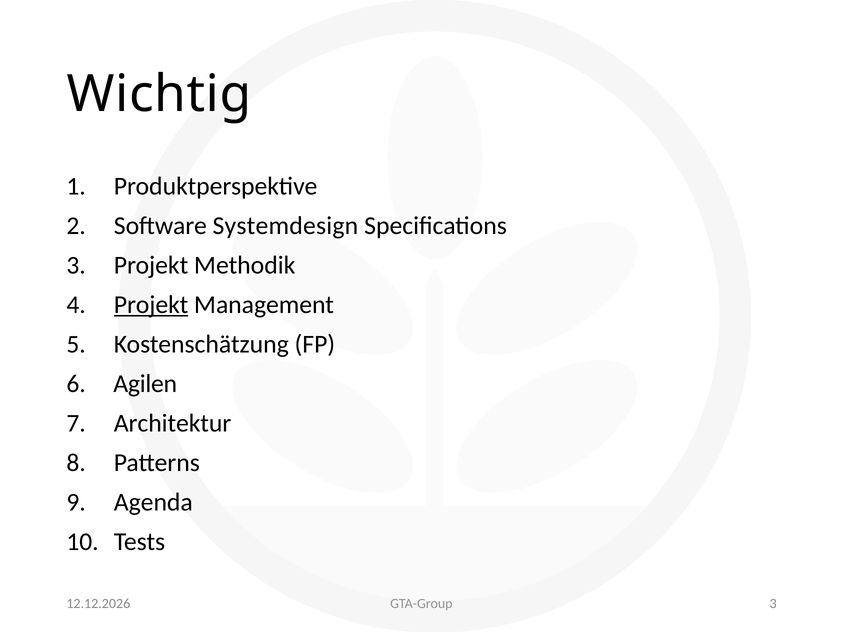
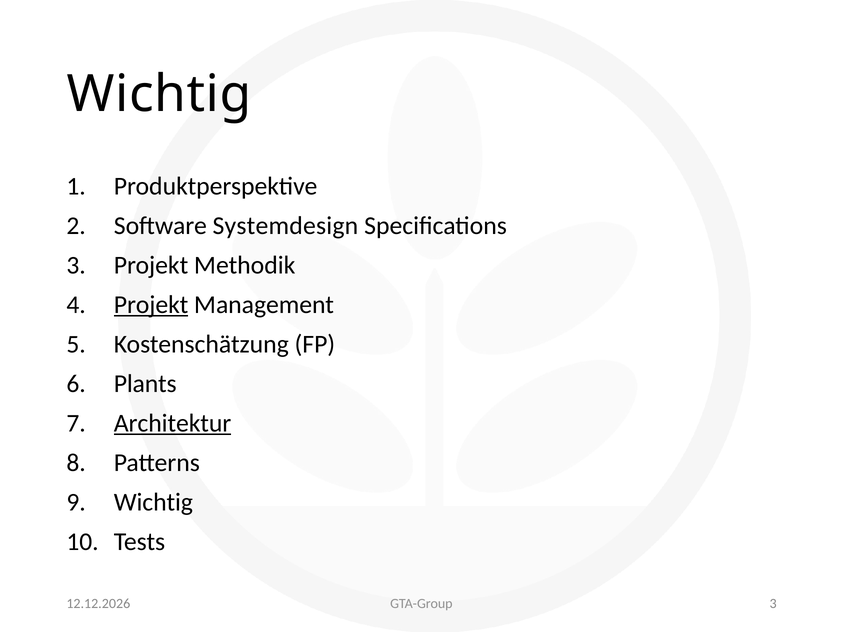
Agilen: Agilen -> Plants
Architektur underline: none -> present
Agenda at (153, 502): Agenda -> Wichtig
